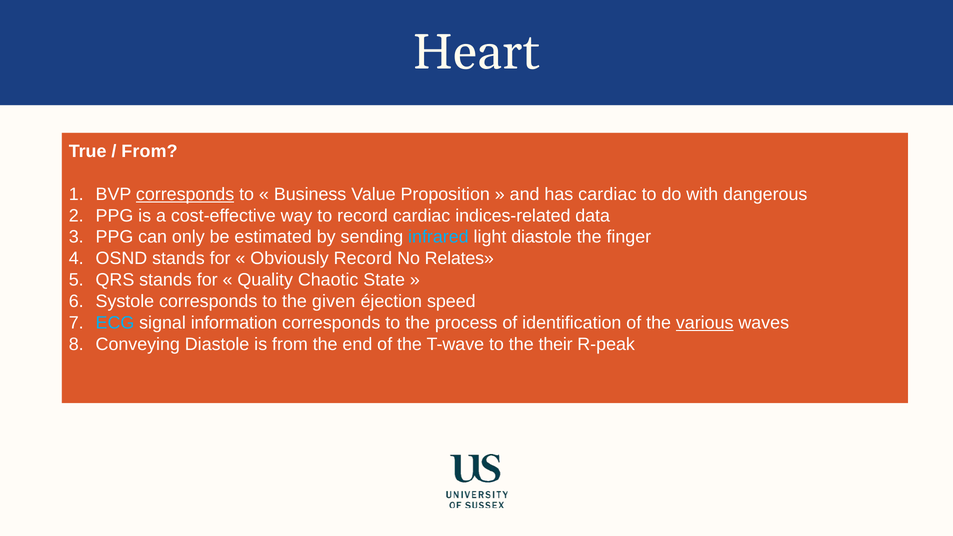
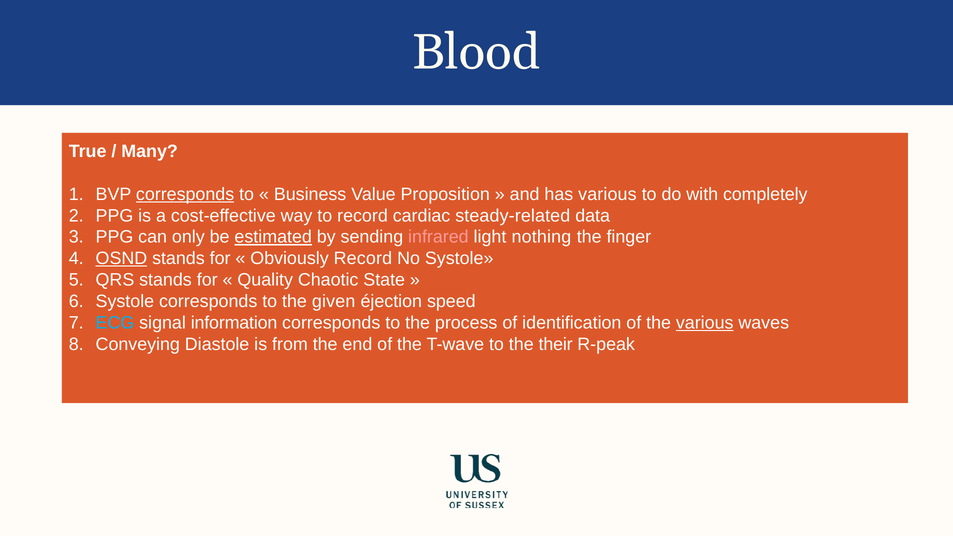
Heart: Heart -> Blood
From at (149, 151): From -> Many
has cardiac: cardiac -> various
dangerous: dangerous -> completely
indices-related: indices-related -> steady-related
estimated underline: none -> present
infrared colour: light blue -> pink
light diastole: diastole -> nothing
OSND underline: none -> present
No Relates: Relates -> Systole
